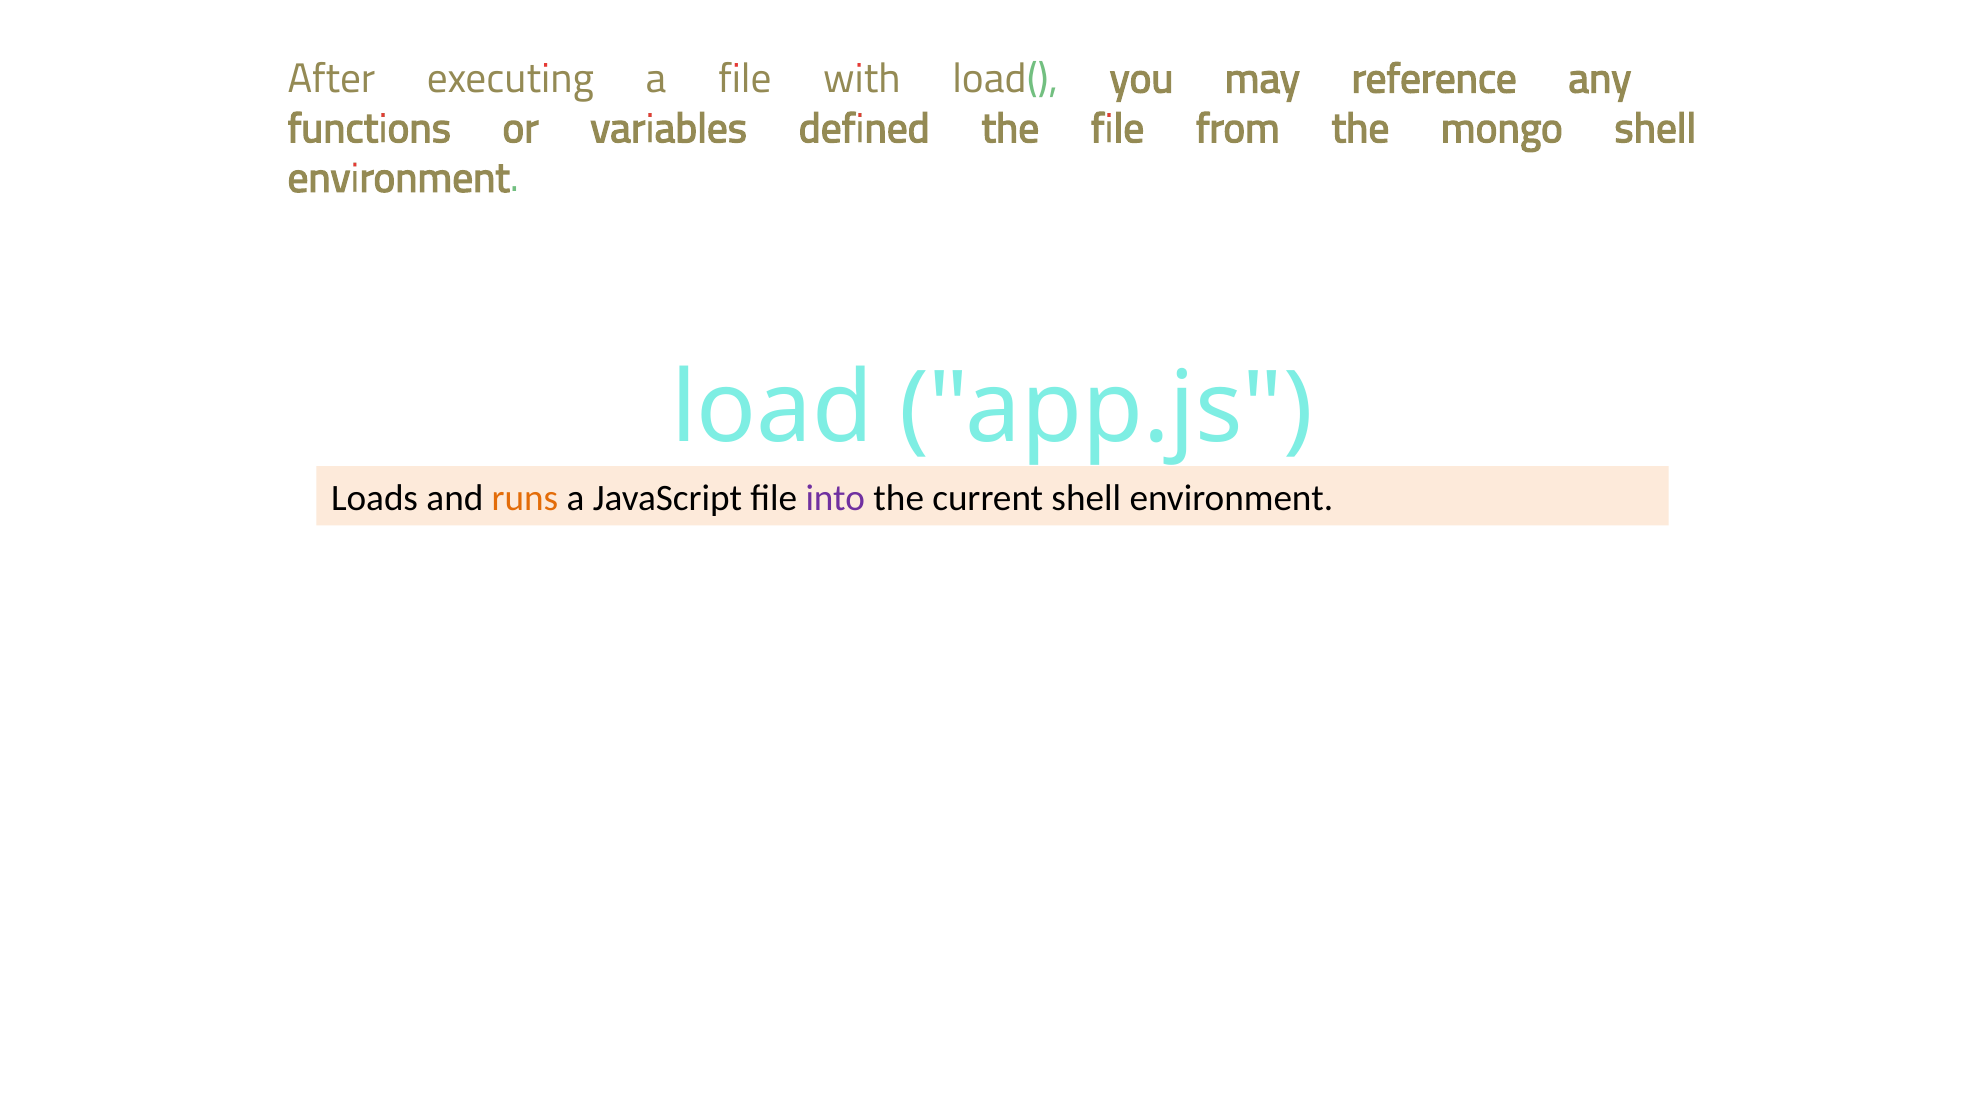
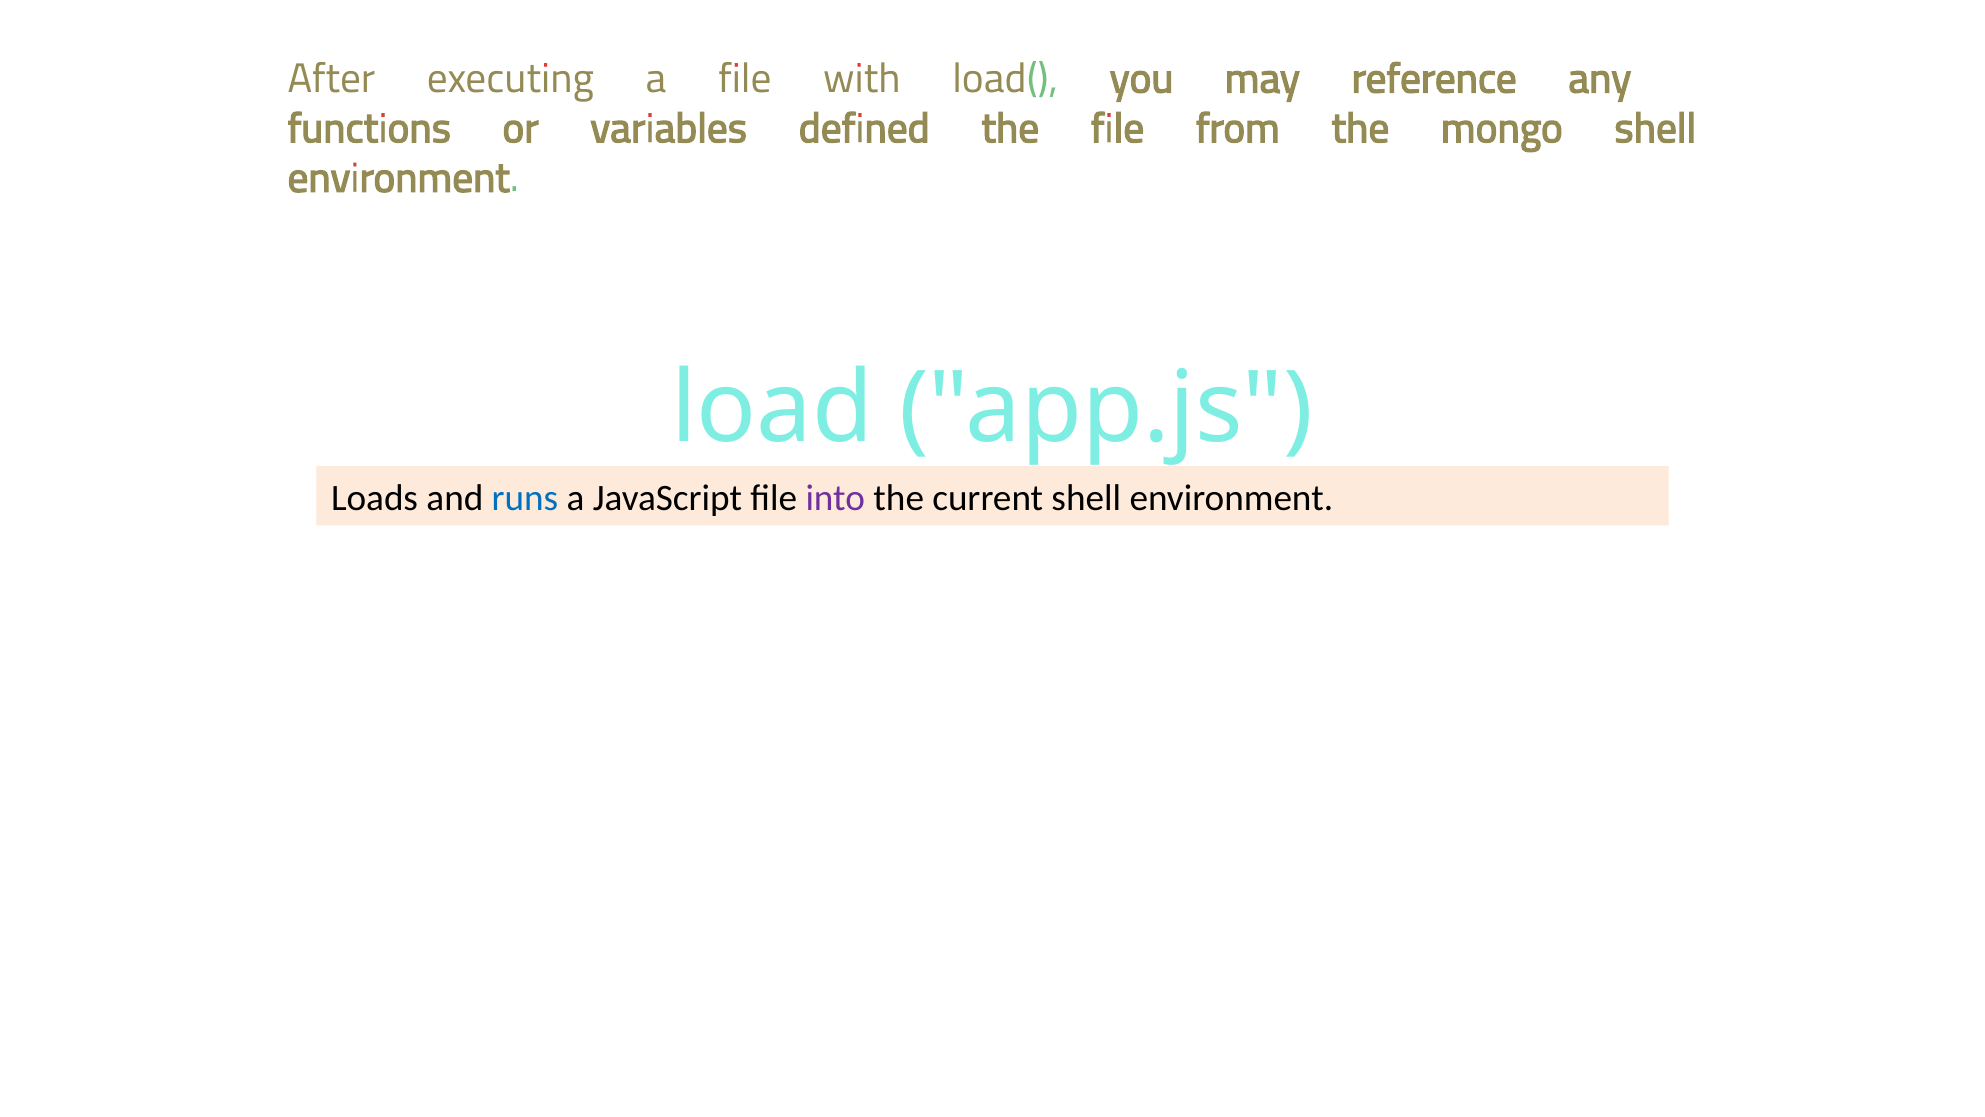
runs colour: orange -> blue
